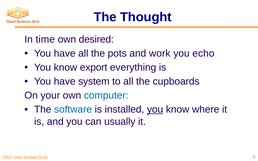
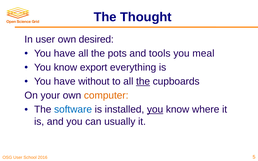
In time: time -> user
work: work -> tools
echo: echo -> meal
system: system -> without
the at (143, 82) underline: none -> present
computer colour: blue -> orange
